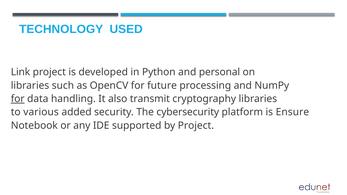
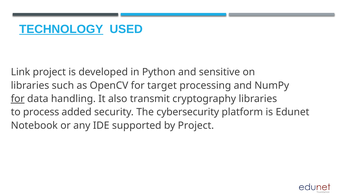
TECHNOLOGY underline: none -> present
personal: personal -> sensitive
future: future -> target
various: various -> process
Ensure: Ensure -> Edunet
